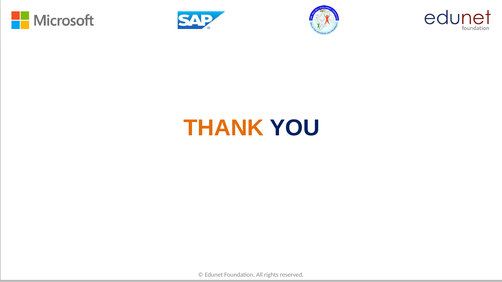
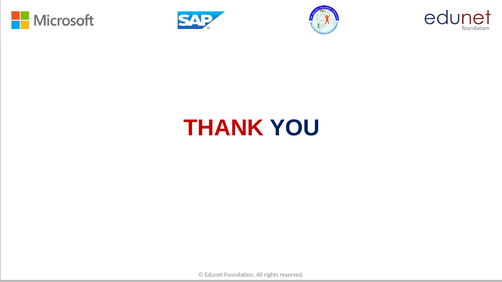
THANK colour: orange -> red
